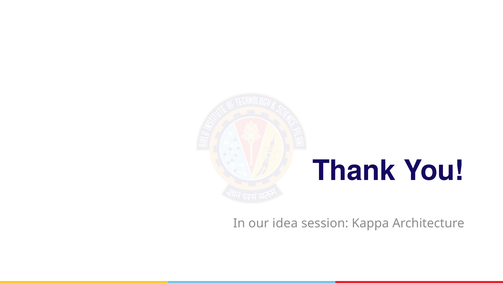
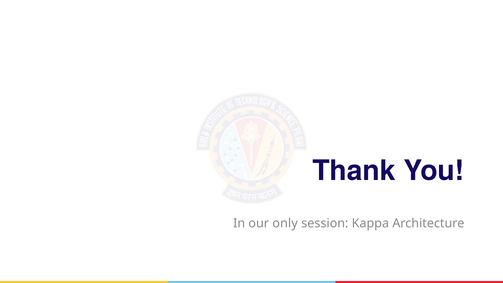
idea: idea -> only
